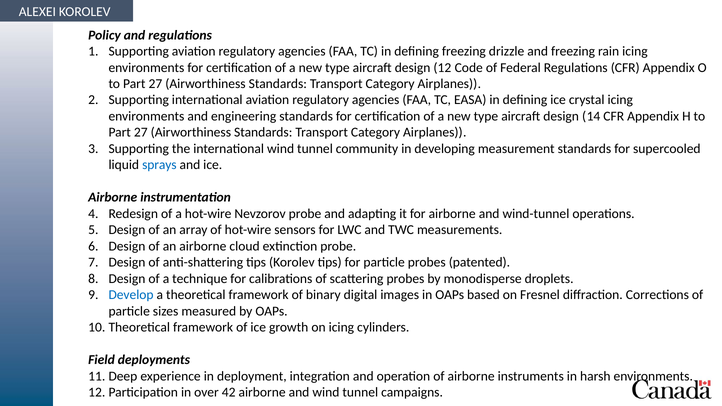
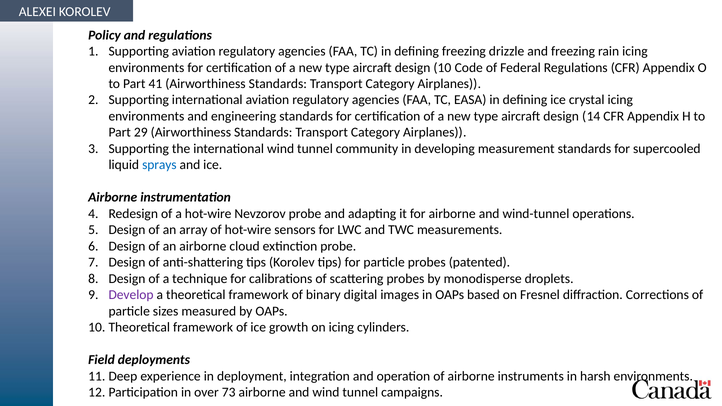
12: 12 -> 10
27 at (155, 84): 27 -> 41
27 at (141, 133): 27 -> 29
Develop colour: blue -> purple
42: 42 -> 73
